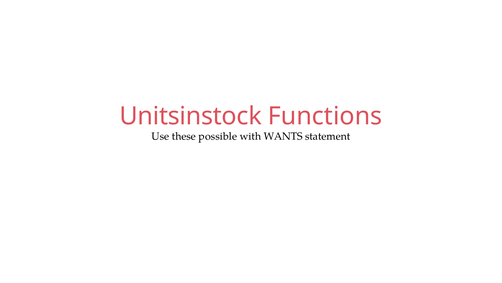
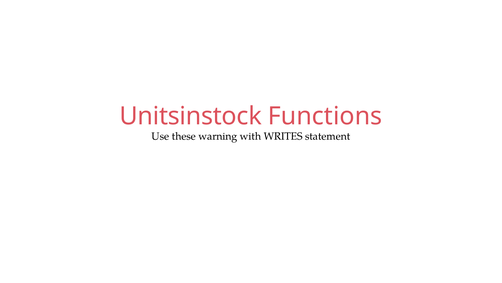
possible: possible -> warning
WANTS: WANTS -> WRITES
